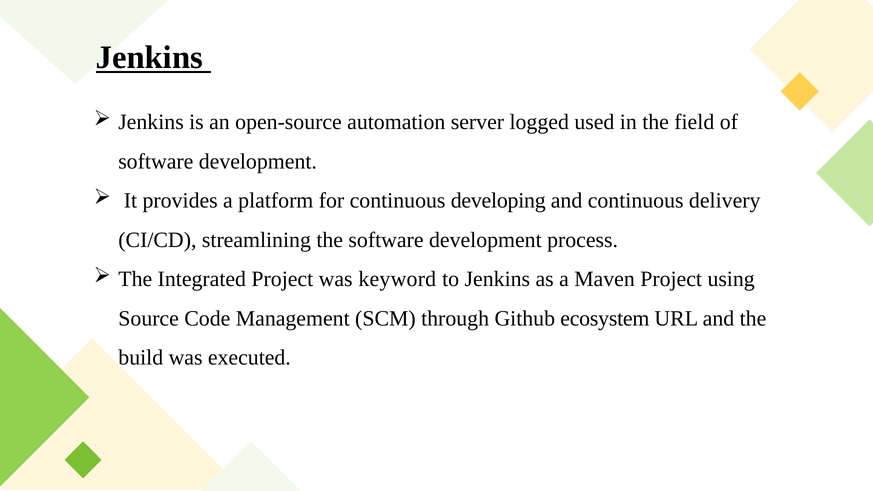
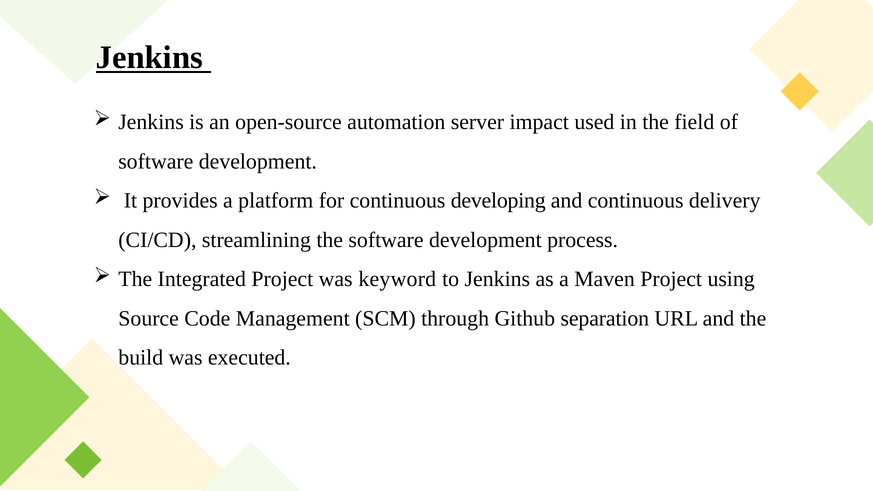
logged: logged -> impact
ecosystem: ecosystem -> separation
